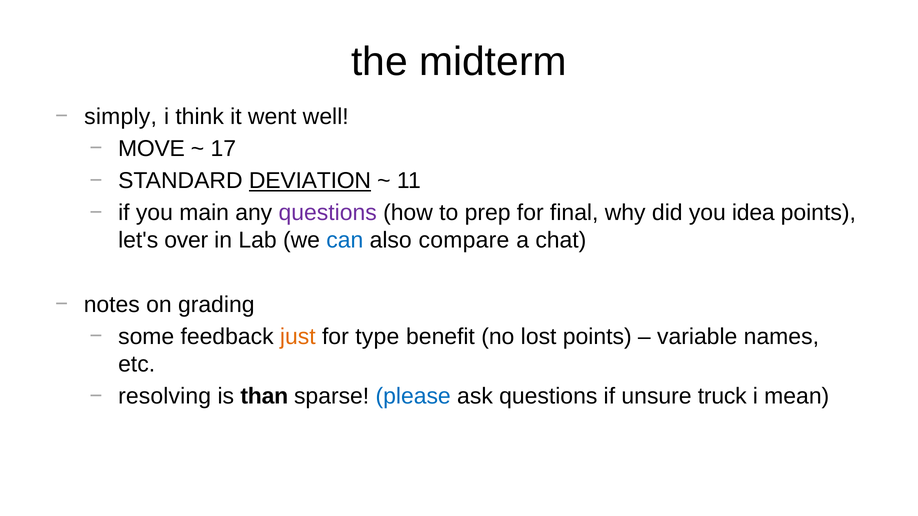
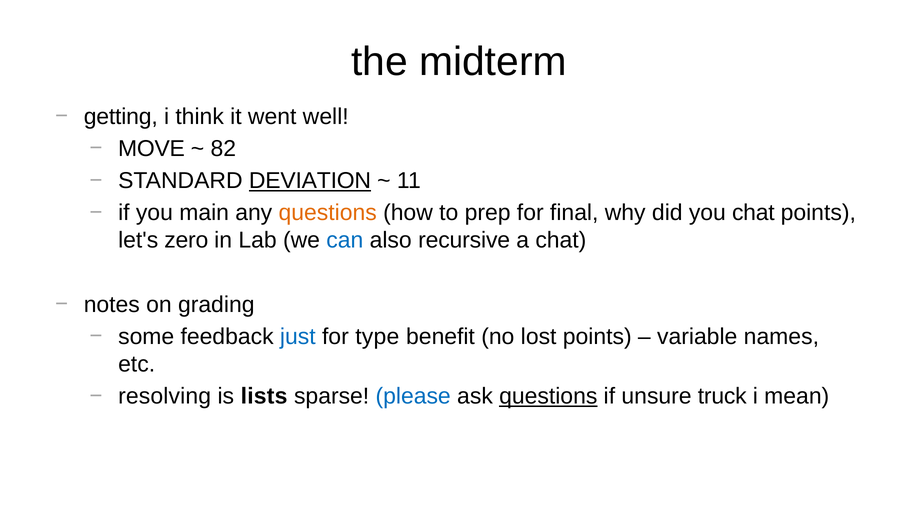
simply: simply -> getting
17: 17 -> 82
questions at (328, 213) colour: purple -> orange
you idea: idea -> chat
over: over -> zero
compare: compare -> recursive
just colour: orange -> blue
than: than -> lists
questions at (548, 397) underline: none -> present
